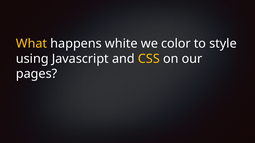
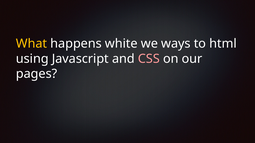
color: color -> ways
style: style -> html
CSS colour: yellow -> pink
